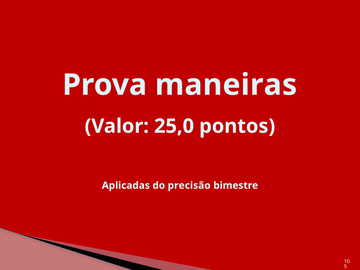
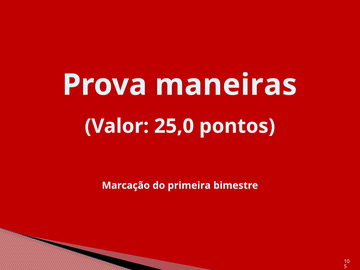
Aplicadas: Aplicadas -> Marcação
precisão: precisão -> primeira
